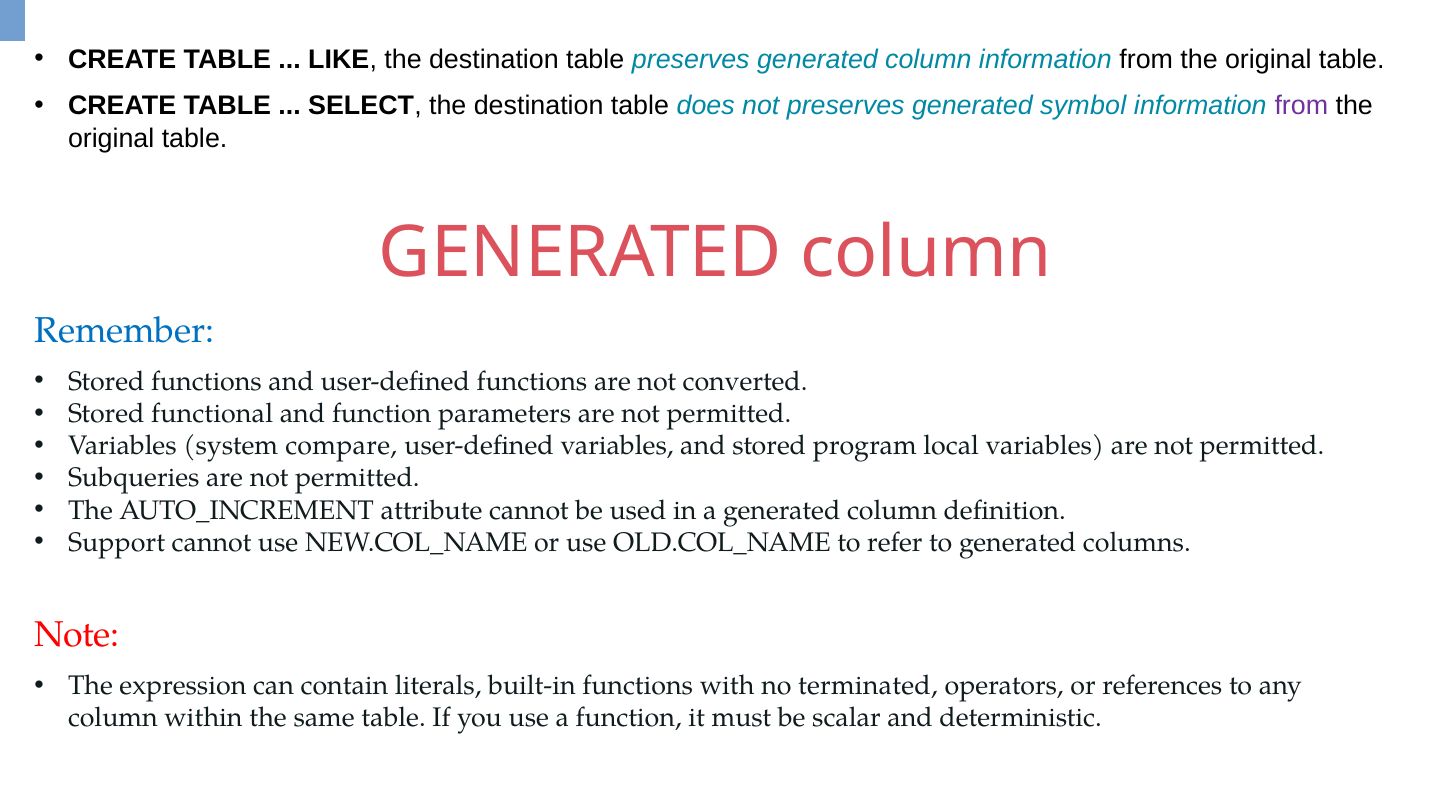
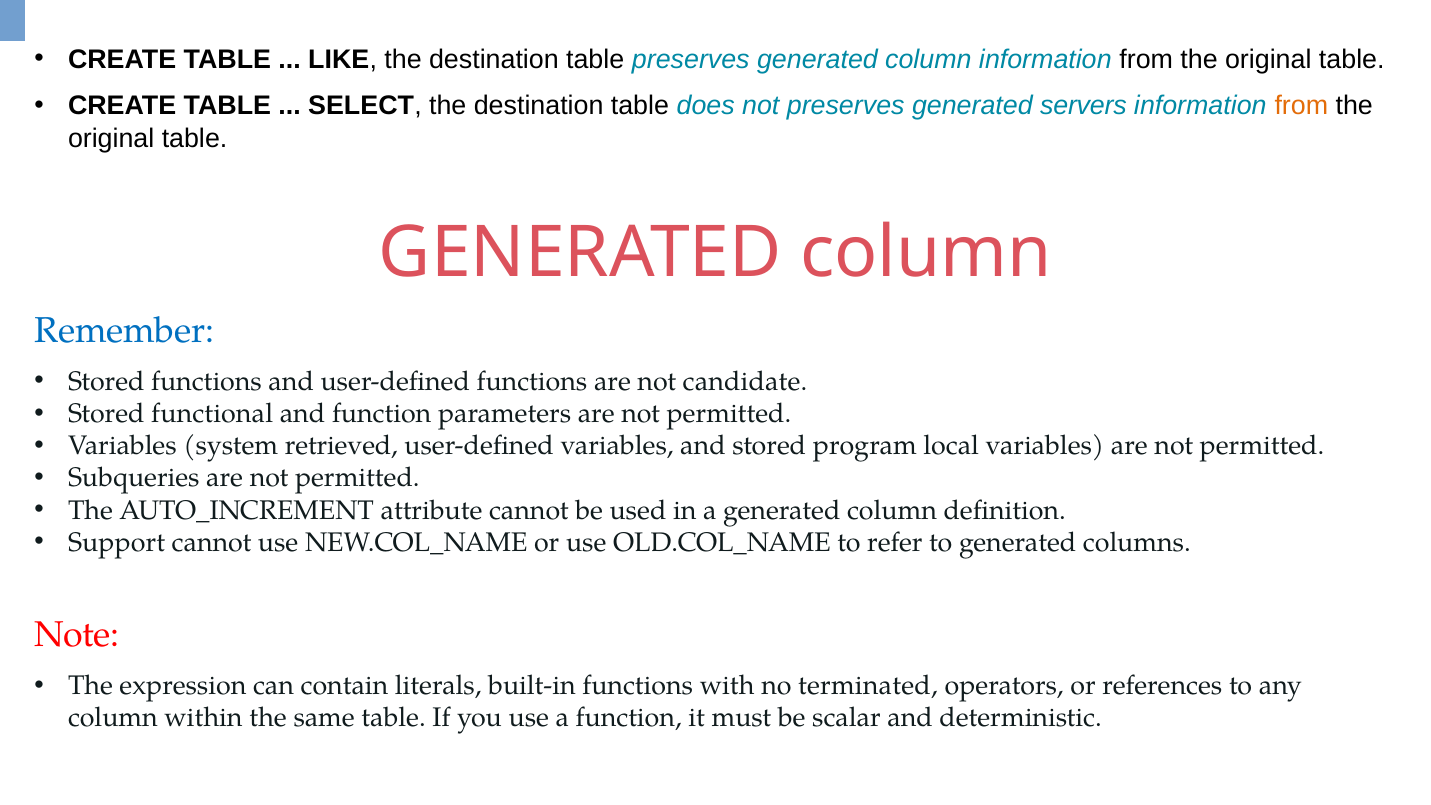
symbol: symbol -> servers
from at (1301, 106) colour: purple -> orange
converted: converted -> candidate
compare: compare -> retrieved
